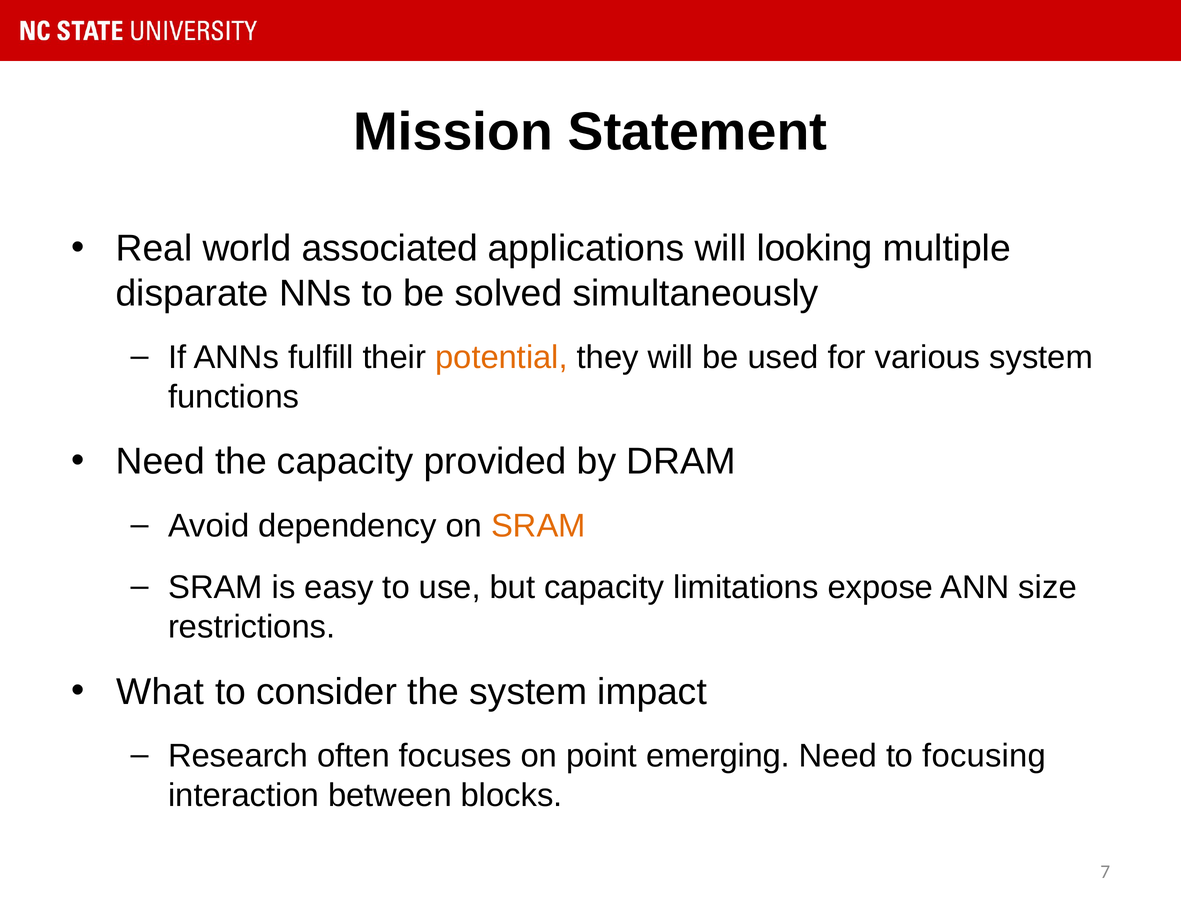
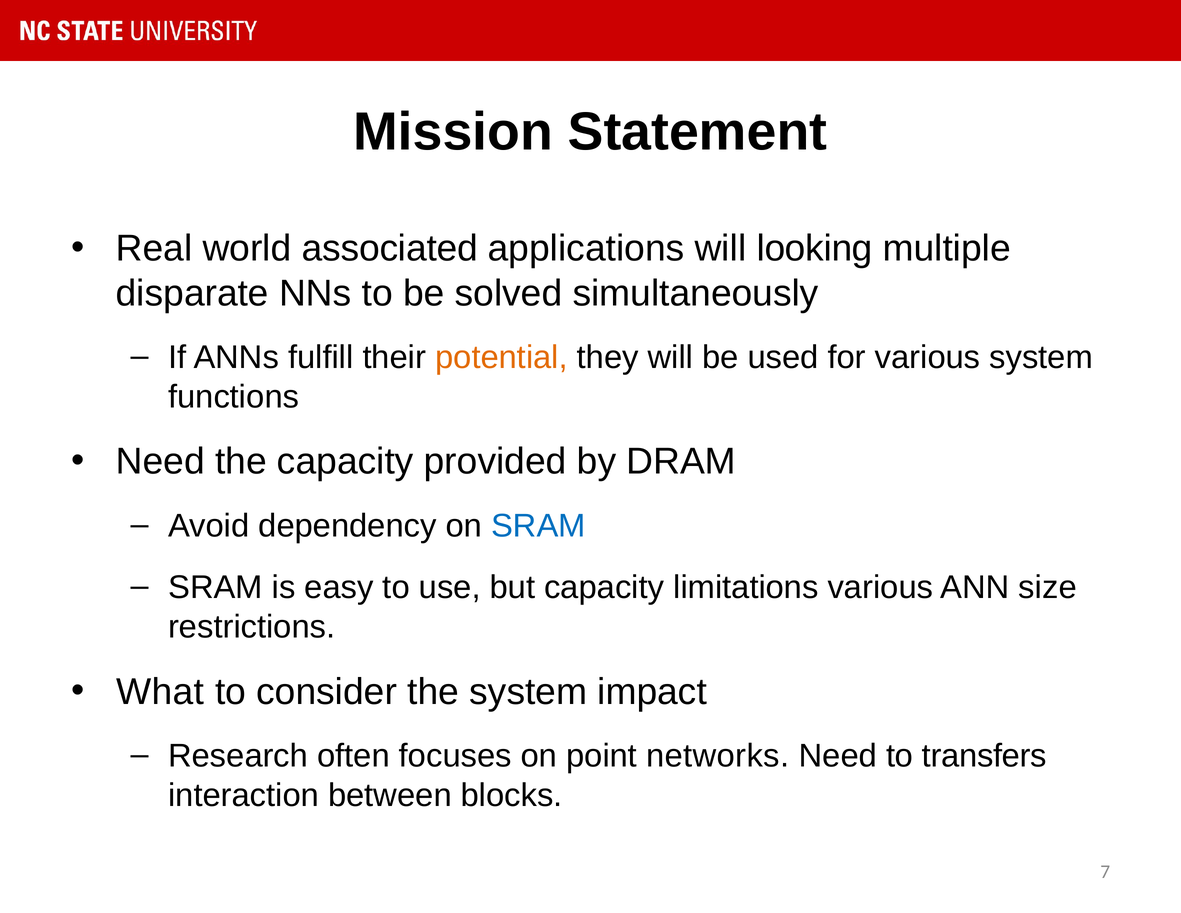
SRAM at (538, 526) colour: orange -> blue
limitations expose: expose -> various
emerging: emerging -> networks
focusing: focusing -> transfers
